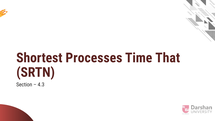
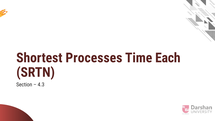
That: That -> Each
